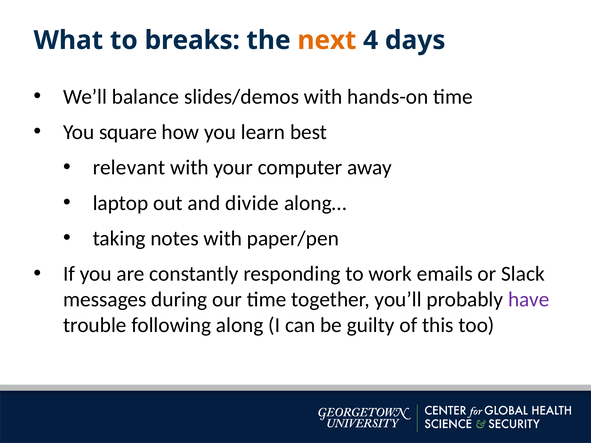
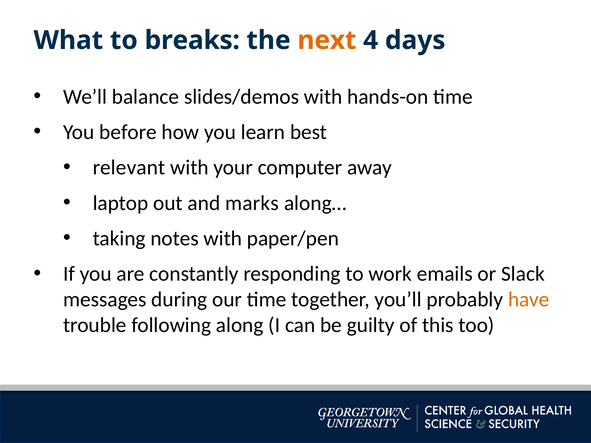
square: square -> before
divide: divide -> marks
have colour: purple -> orange
